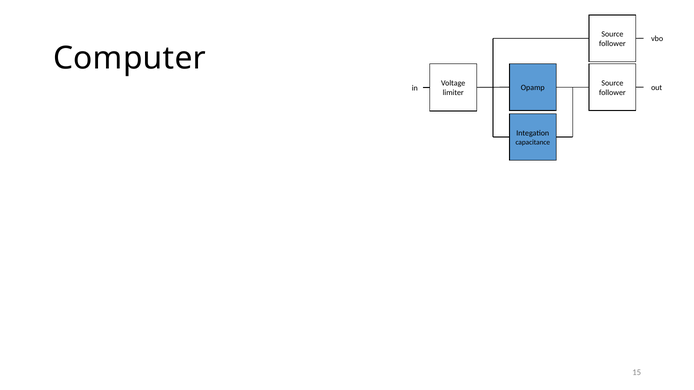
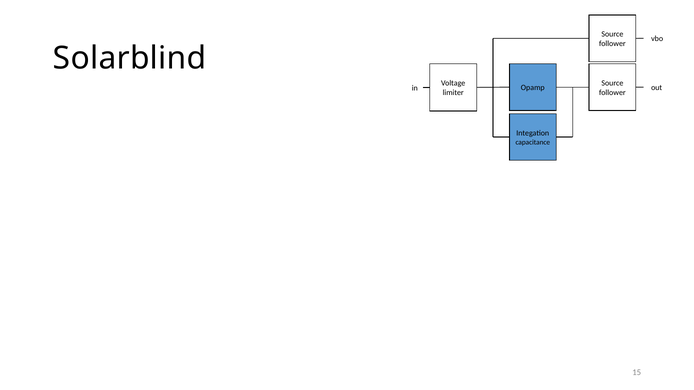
Computer: Computer -> Solarblind
